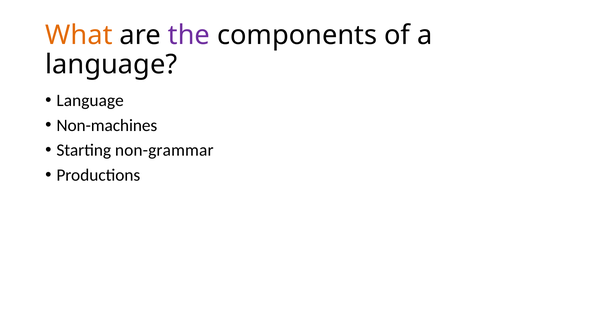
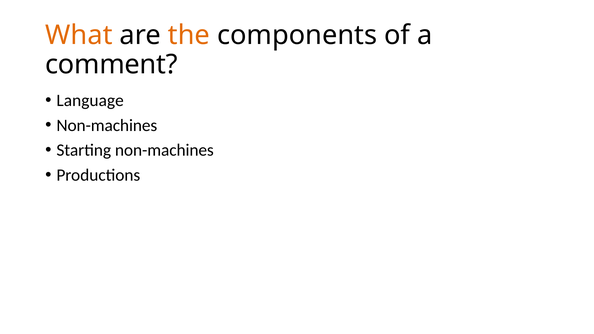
the colour: purple -> orange
language at (111, 65): language -> comment
Starting non-grammar: non-grammar -> non-machines
